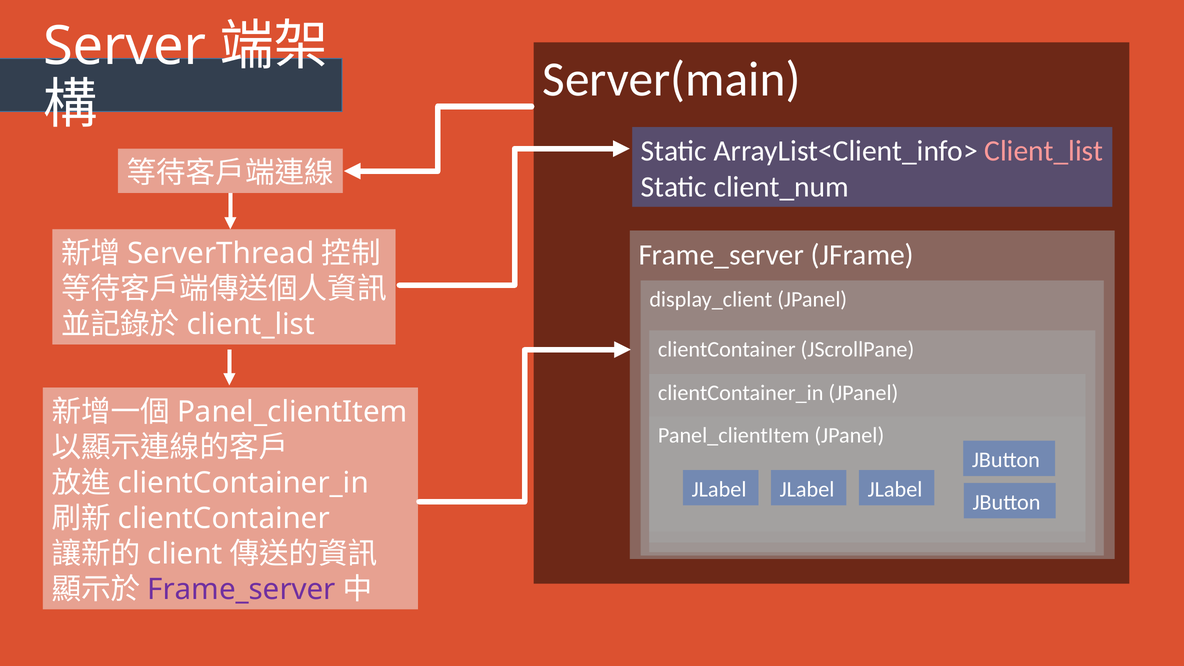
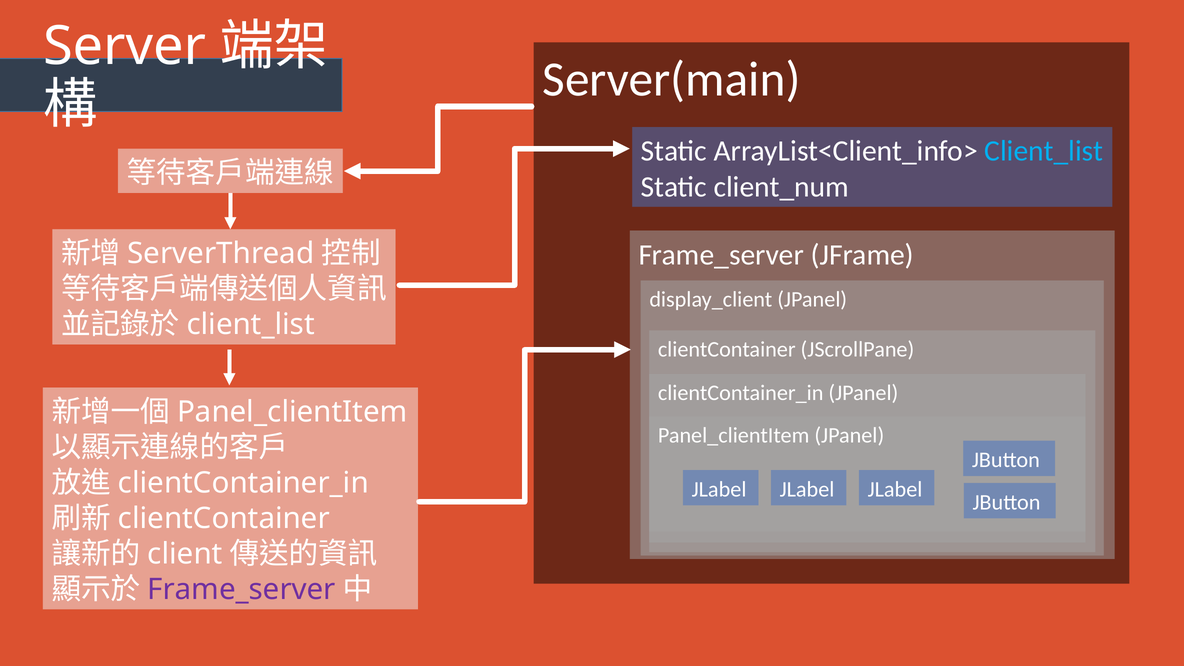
Client_list at (1044, 151) colour: pink -> light blue
